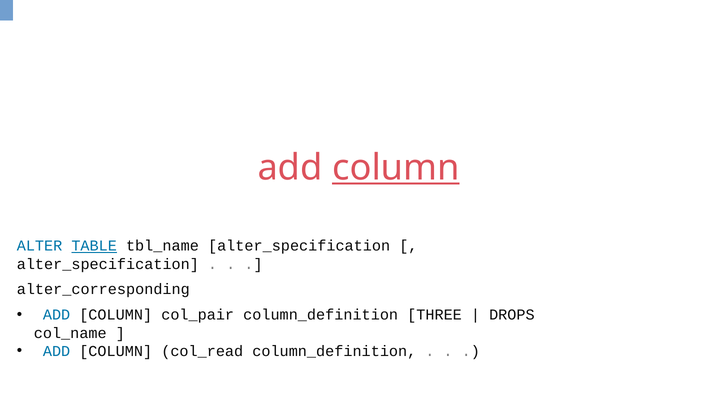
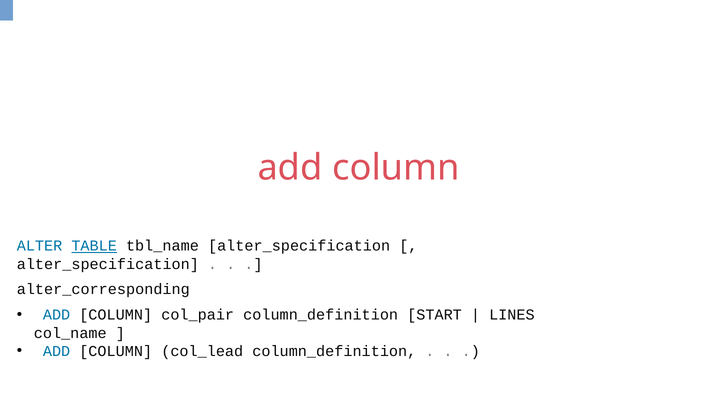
column at (396, 168) underline: present -> none
THREE: THREE -> START
DROPS: DROPS -> LINES
col_read: col_read -> col_lead
